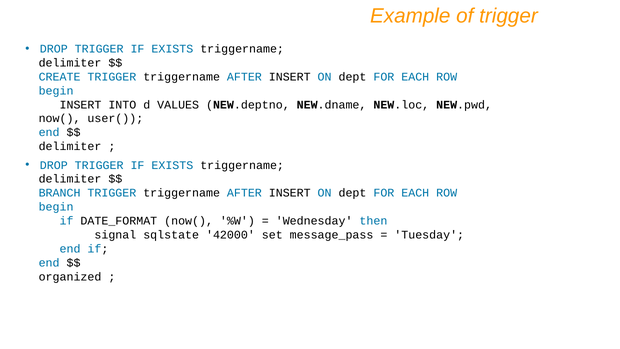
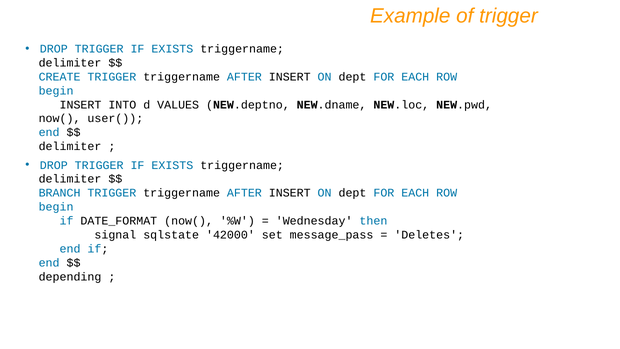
Tuesday: Tuesday -> Deletes
organized: organized -> depending
